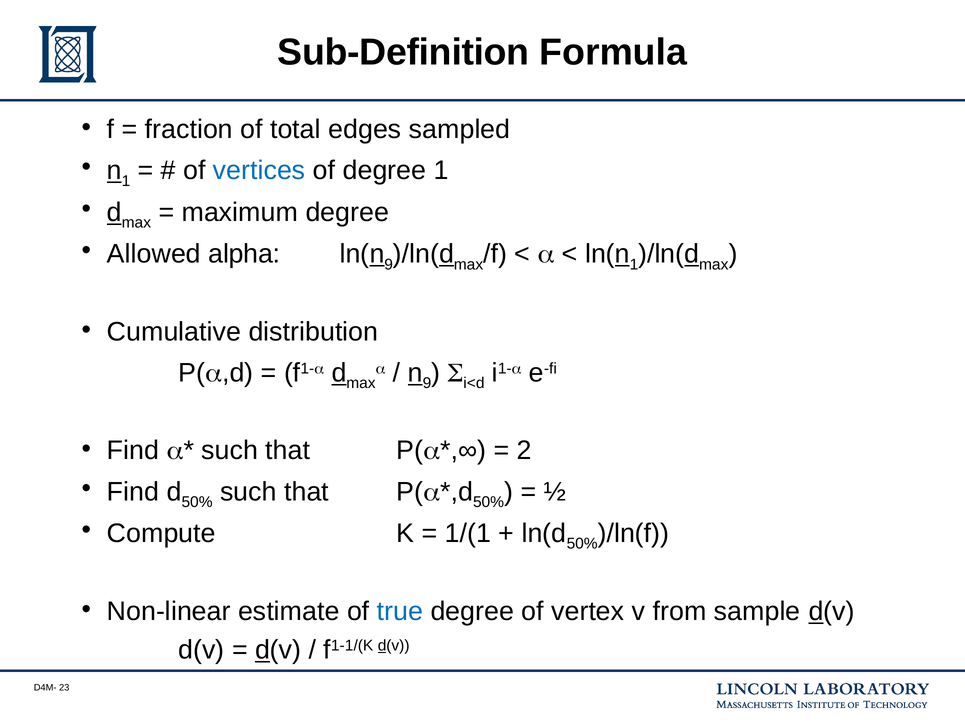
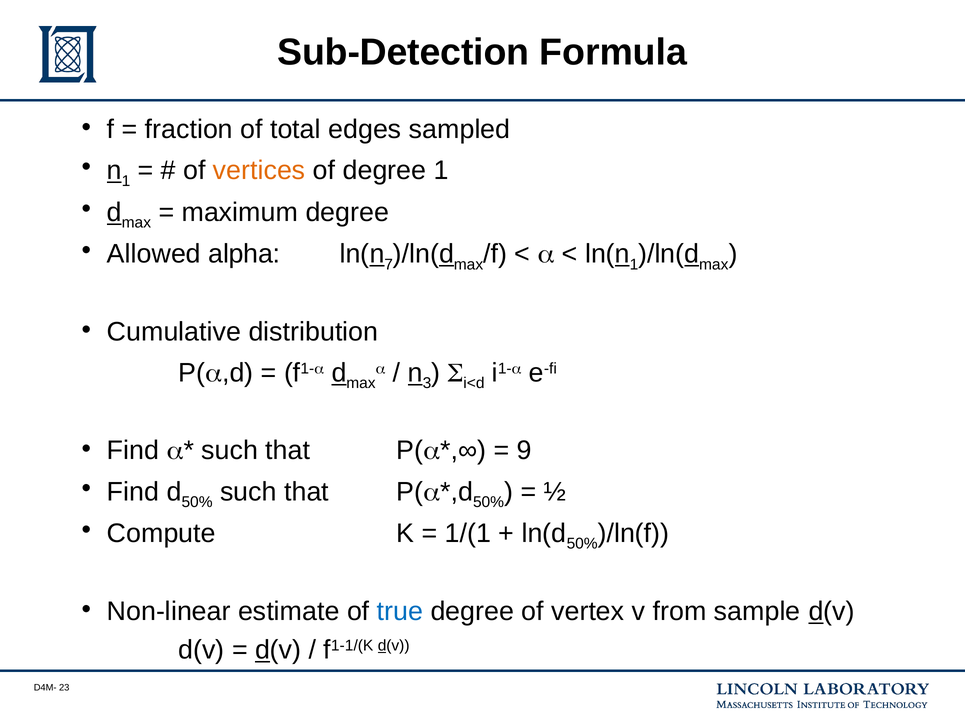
Sub-Definition: Sub-Definition -> Sub-Detection
vertices colour: blue -> orange
9 at (389, 264): 9 -> 7
9 at (427, 383): 9 -> 3
2: 2 -> 9
